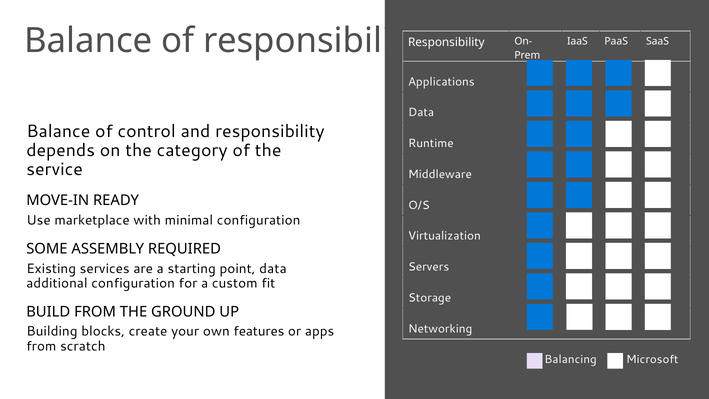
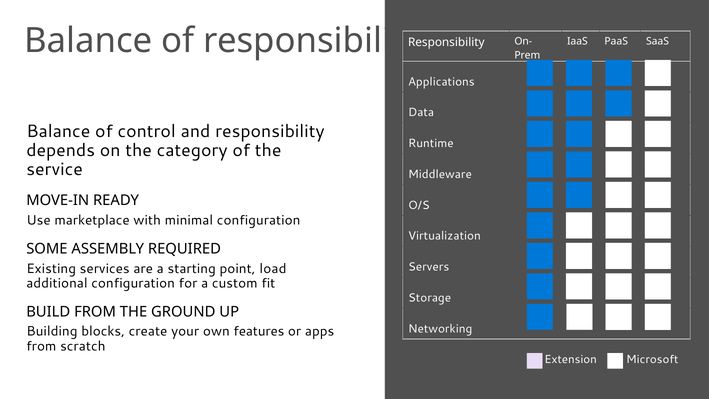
point data: data -> load
Balancing: Balancing -> Extension
